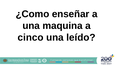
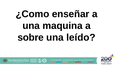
cinco: cinco -> sobre
